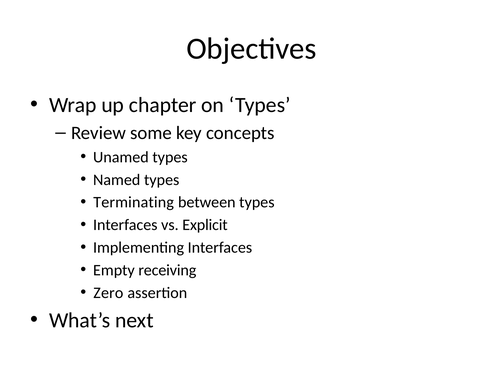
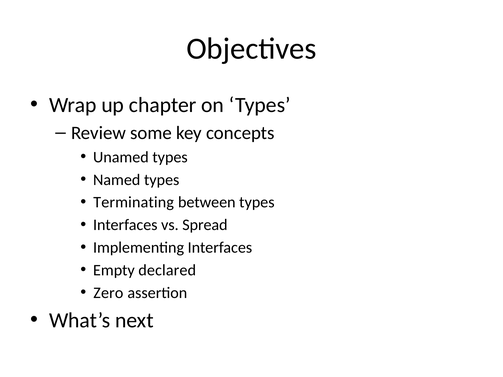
Explicit: Explicit -> Spread
receiving: receiving -> declared
